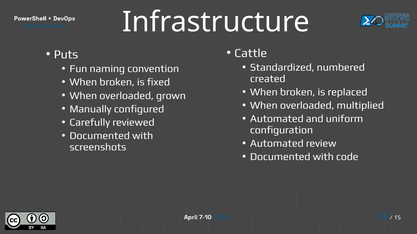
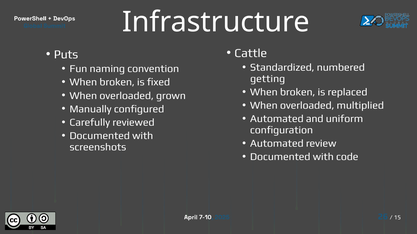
created: created -> getting
